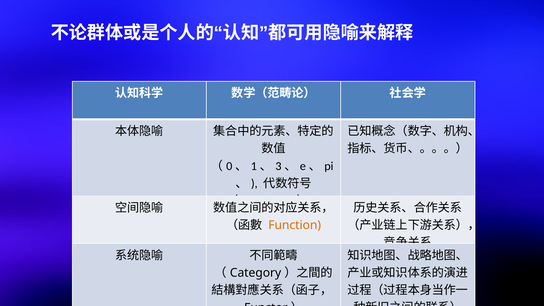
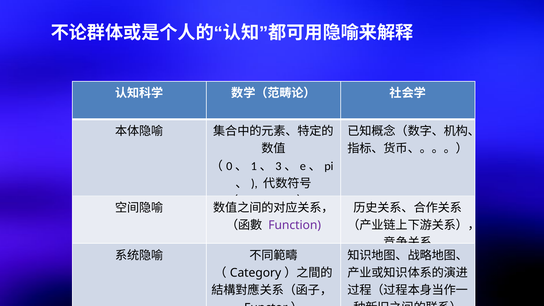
Function colour: orange -> purple
